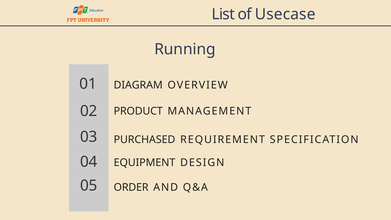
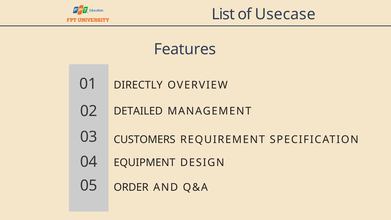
Running: Running -> Features
DIAGRAM: DIAGRAM -> DIRECTLY
PRODUCT: PRODUCT -> DETAILED
PURCHASED: PURCHASED -> CUSTOMERS
